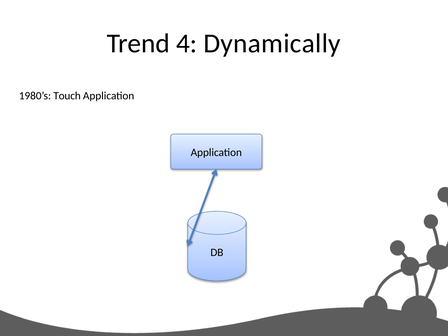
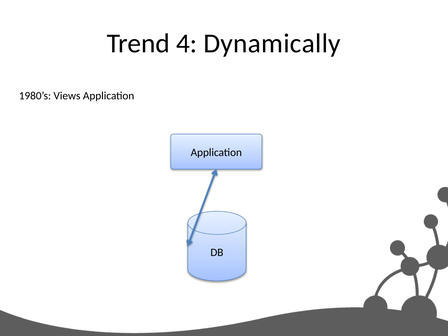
Touch: Touch -> Views
